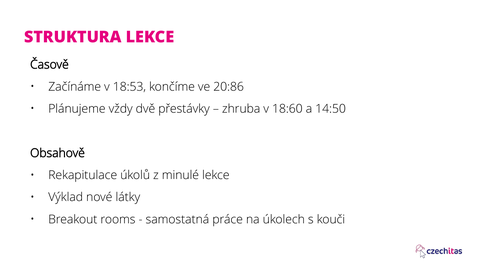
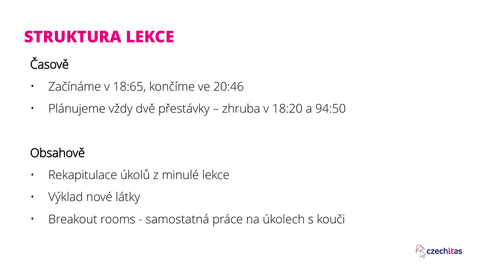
18:53: 18:53 -> 18:65
20:86: 20:86 -> 20:46
18:60: 18:60 -> 18:20
14:50: 14:50 -> 94:50
